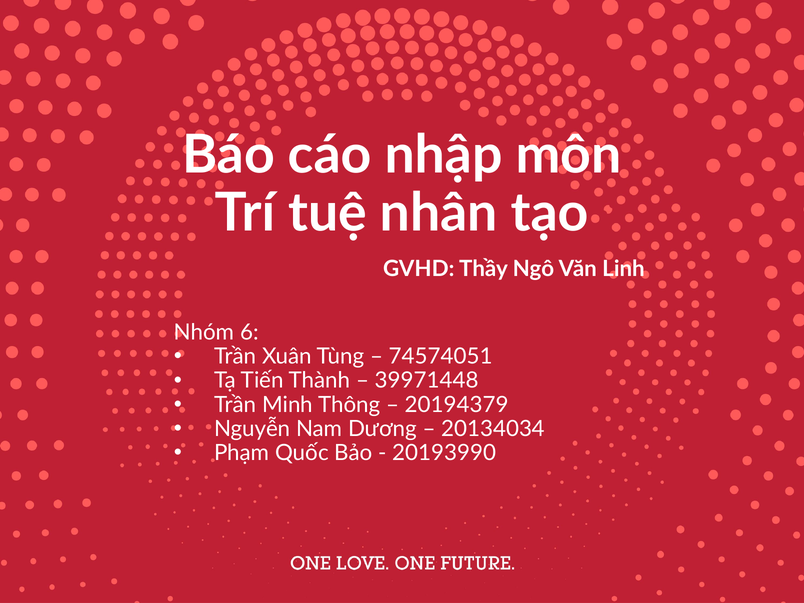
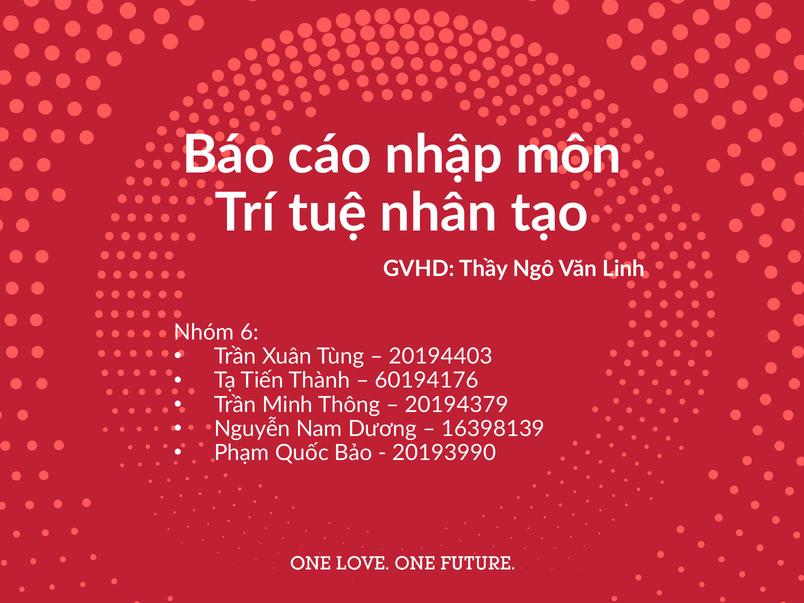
74574051: 74574051 -> 20194403
39971448: 39971448 -> 60194176
20134034: 20134034 -> 16398139
